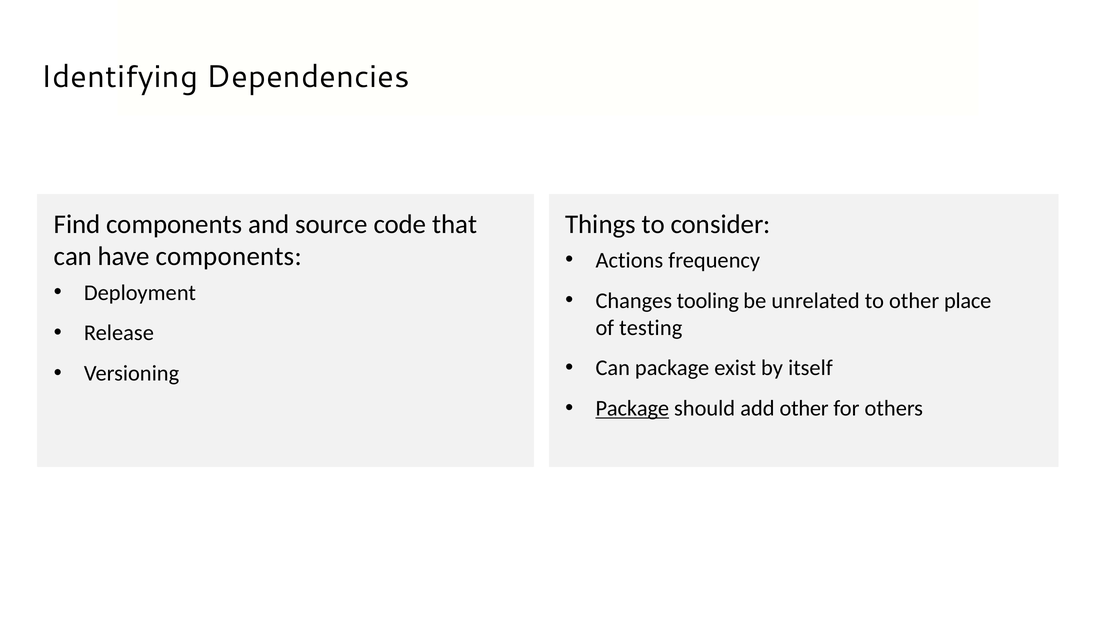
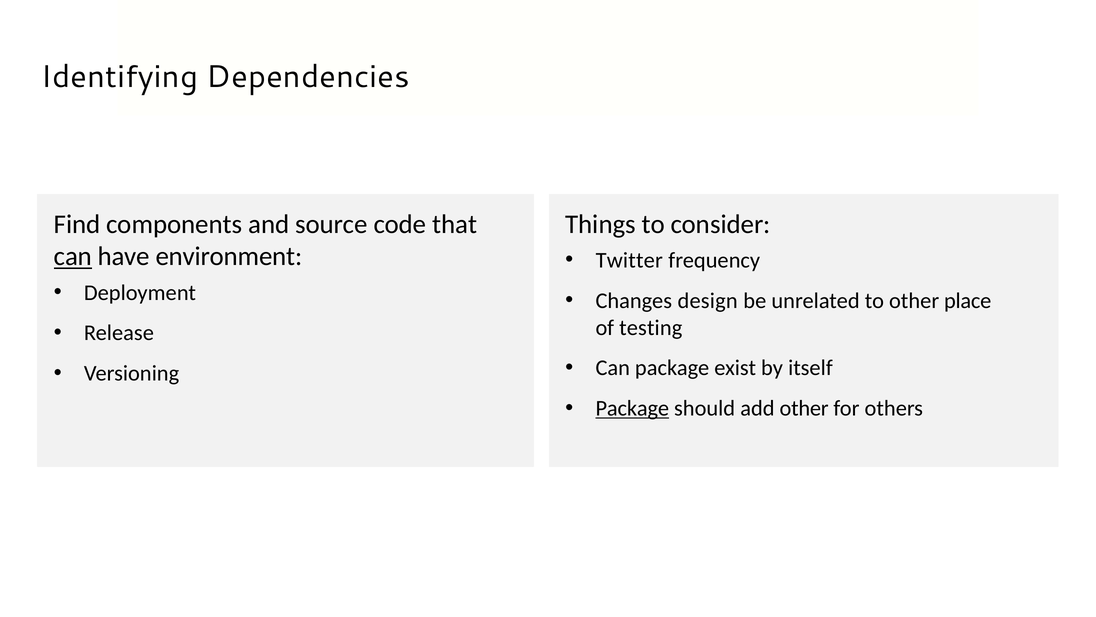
can at (73, 256) underline: none -> present
have components: components -> environment
Actions: Actions -> Twitter
tooling: tooling -> design
